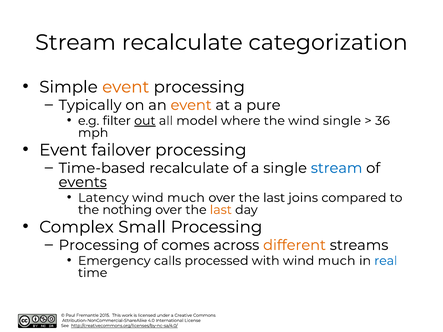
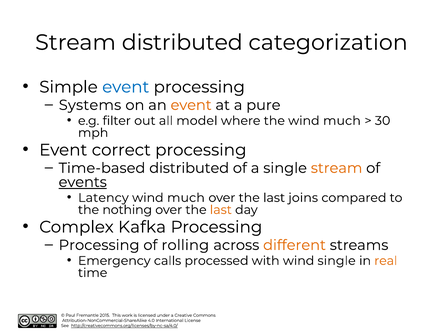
Stream recalculate: recalculate -> distributed
event at (126, 87) colour: orange -> blue
Typically: Typically -> Systems
out underline: present -> none
the wind single: single -> much
36: 36 -> 30
failover: failover -> correct
Time-based recalculate: recalculate -> distributed
stream at (337, 168) colour: blue -> orange
Small: Small -> Kafka
comes: comes -> rolling
with wind much: much -> single
real colour: blue -> orange
